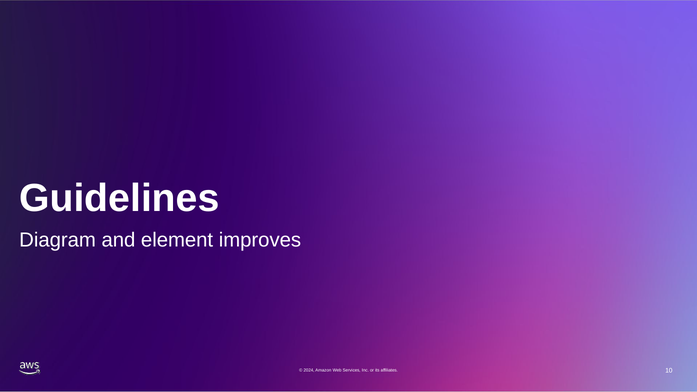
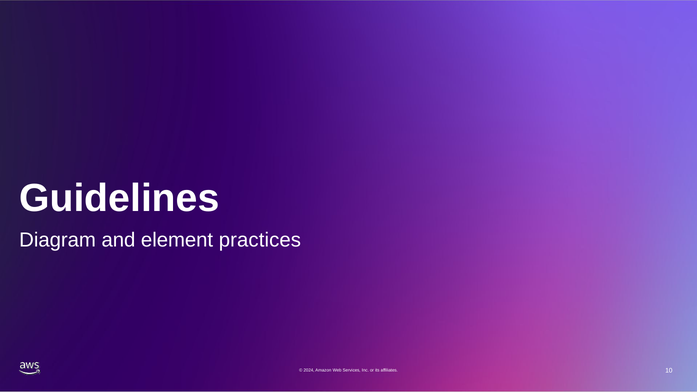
improves: improves -> practices
